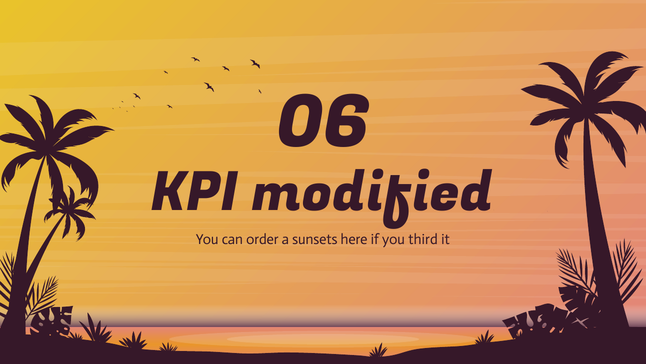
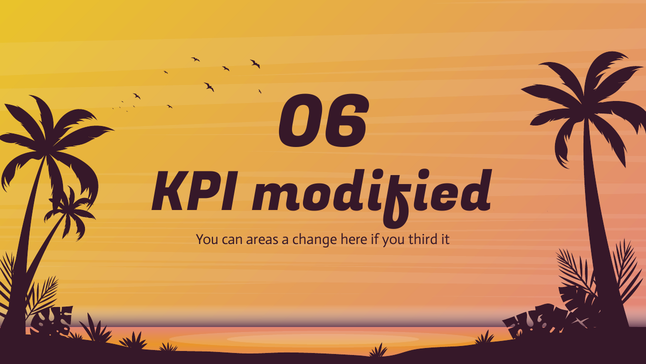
order: order -> areas
sunsets: sunsets -> change
